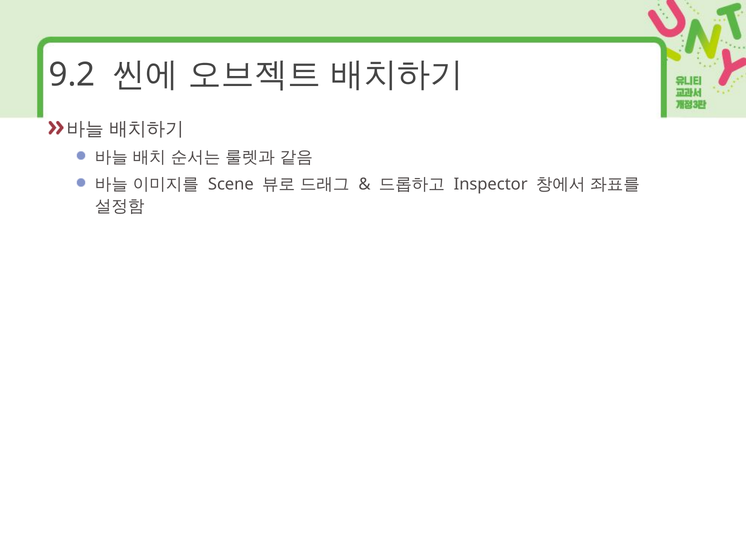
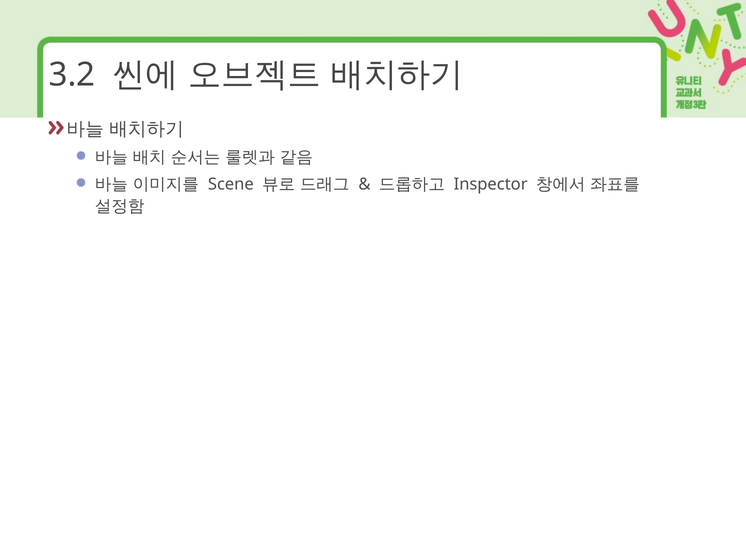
9.2: 9.2 -> 3.2
